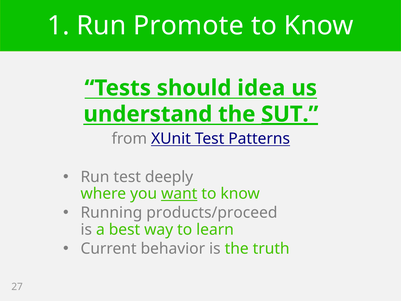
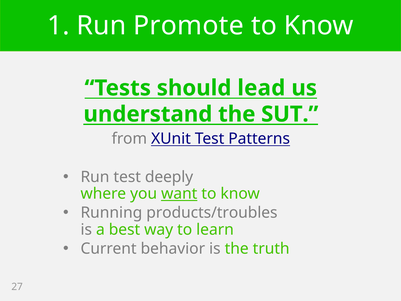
idea: idea -> lead
SUT underline: present -> none
products/proceed: products/proceed -> products/troubles
